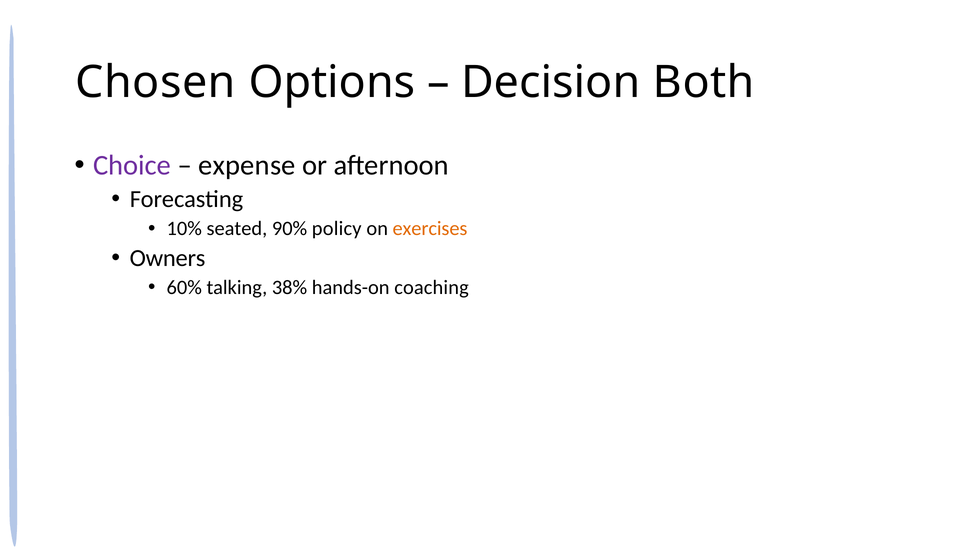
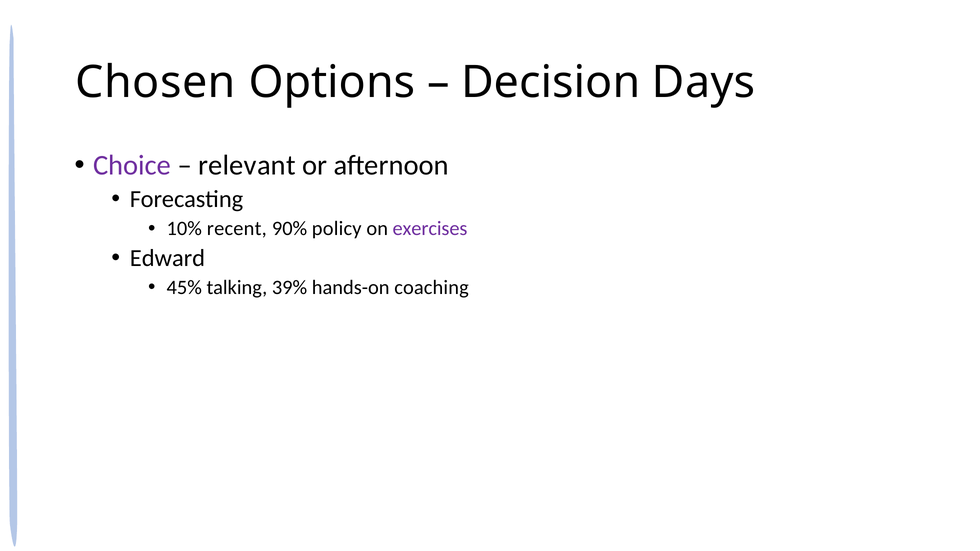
Both: Both -> Days
expense: expense -> relevant
seated: seated -> recent
exercises colour: orange -> purple
Owners: Owners -> Edward
60%: 60% -> 45%
38%: 38% -> 39%
